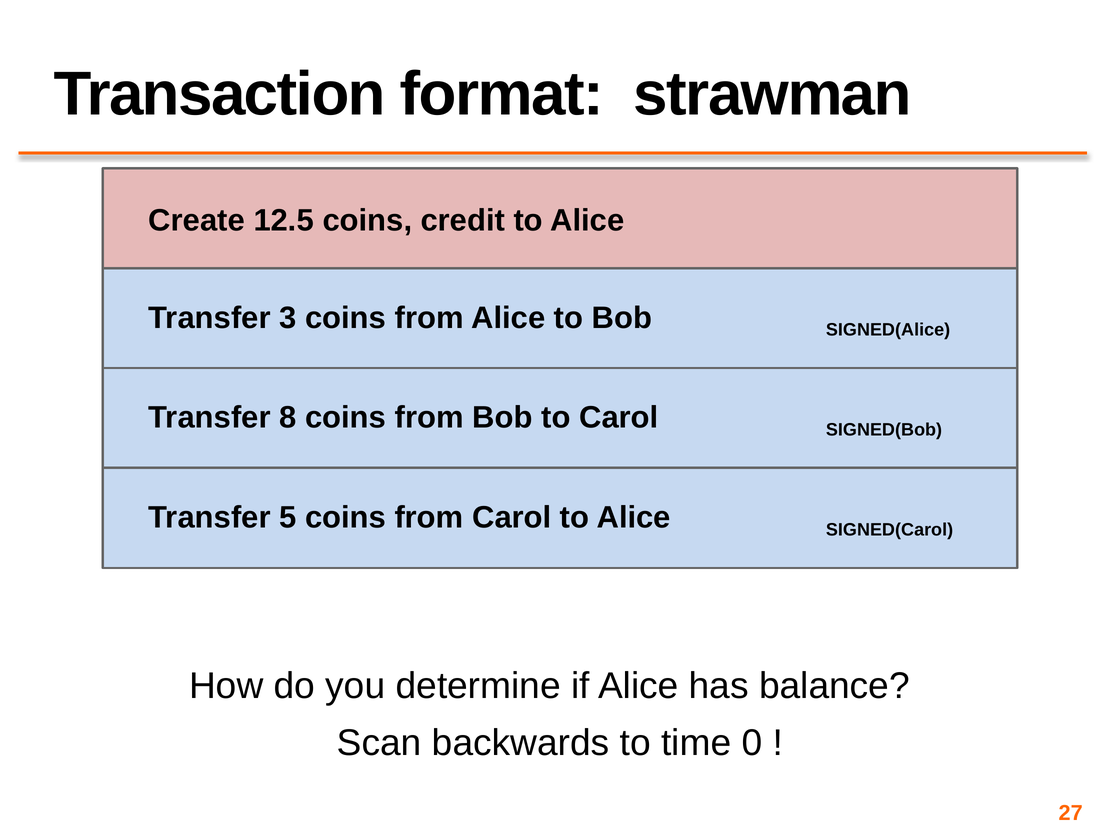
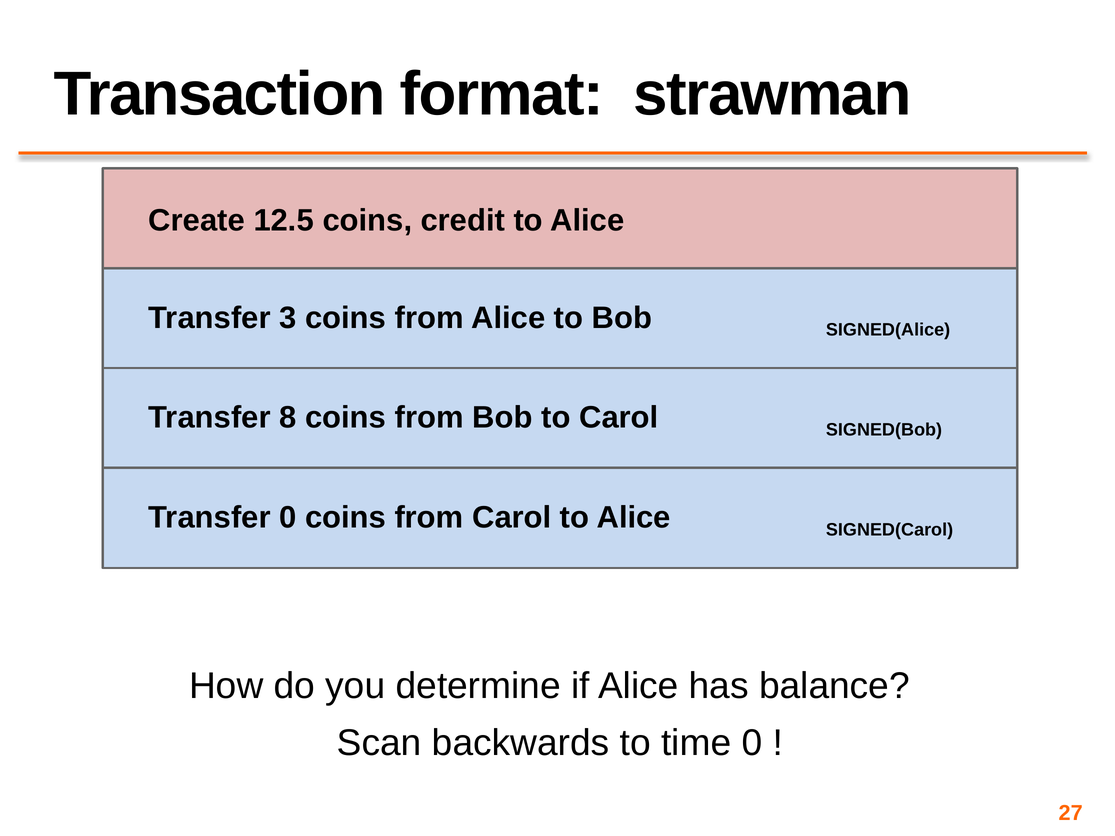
Transfer 5: 5 -> 0
